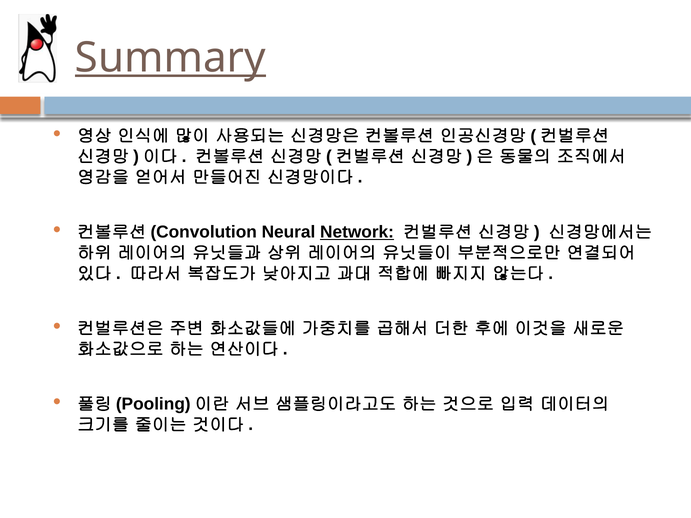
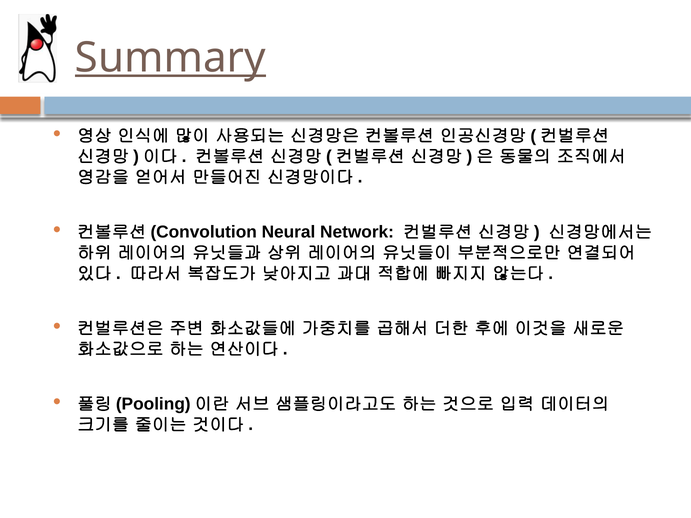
Network underline: present -> none
